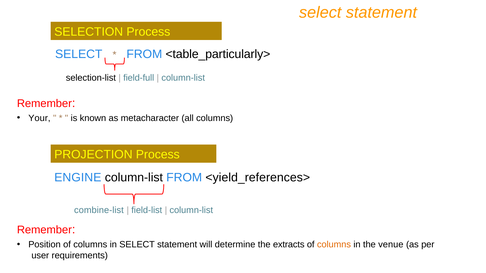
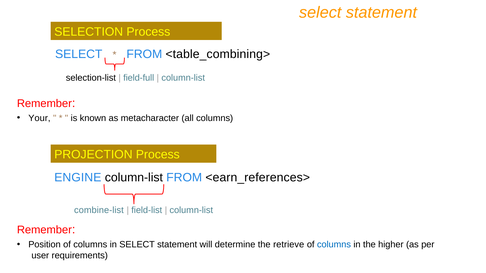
<table_particularly>: <table_particularly> -> <table_combining>
<yield_references>: <yield_references> -> <earn_references>
extracts: extracts -> retrieve
columns at (334, 245) colour: orange -> blue
venue: venue -> higher
